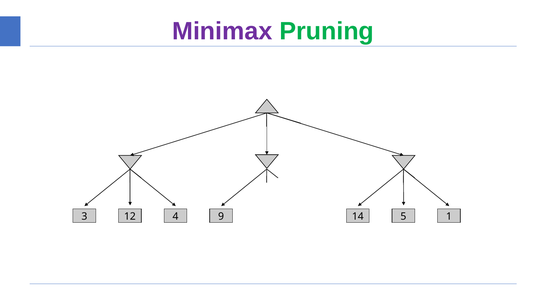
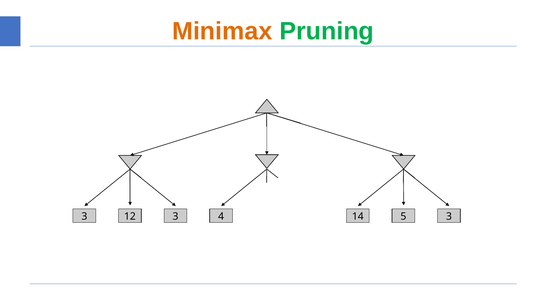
Minimax colour: purple -> orange
12 4: 4 -> 3
9: 9 -> 4
5 1: 1 -> 3
